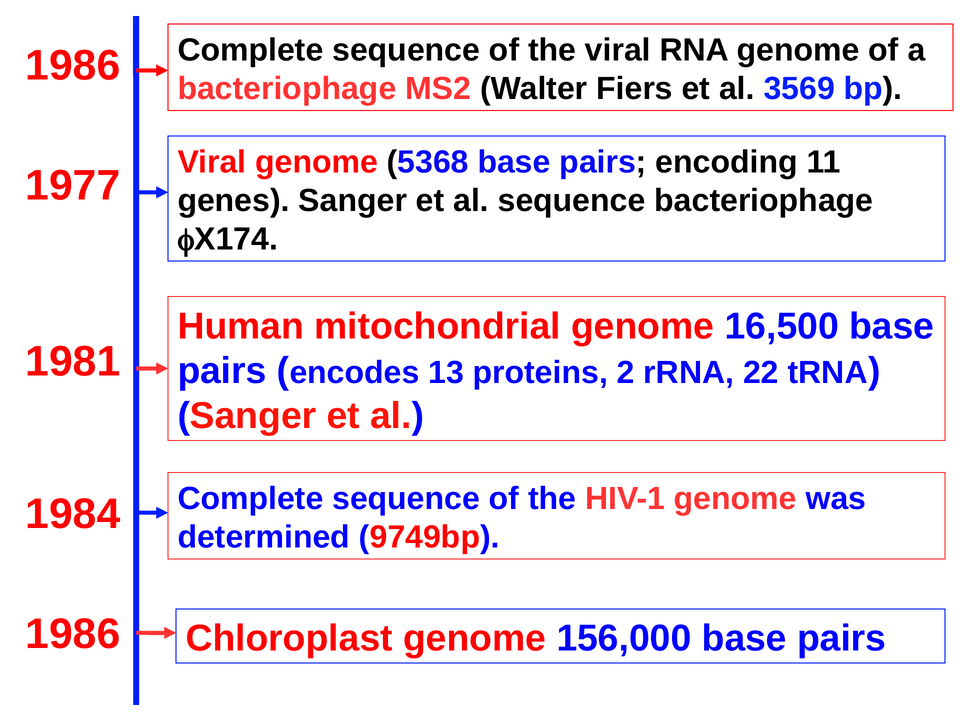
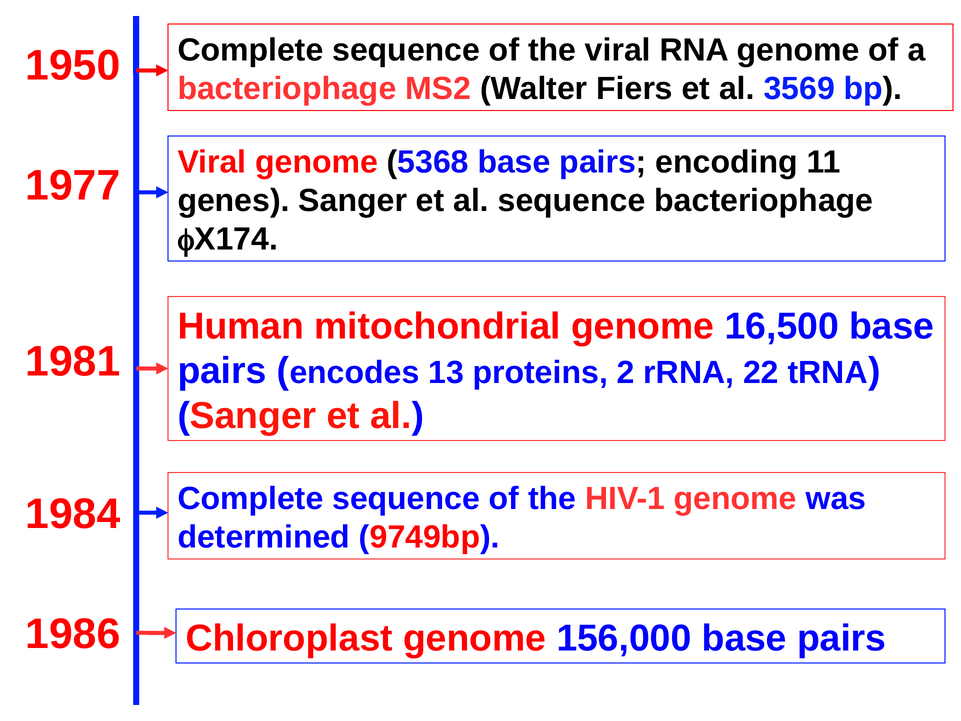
1986 at (73, 65): 1986 -> 1950
